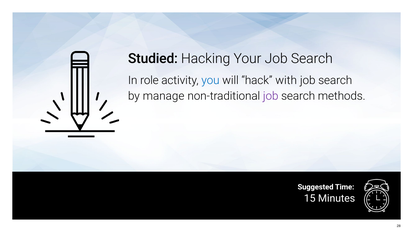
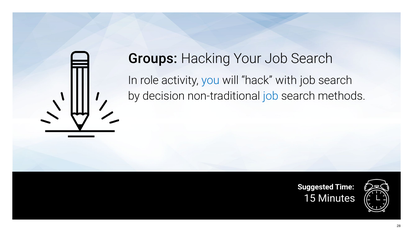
Studied: Studied -> Groups
manage: manage -> decision
job at (271, 96) colour: purple -> blue
